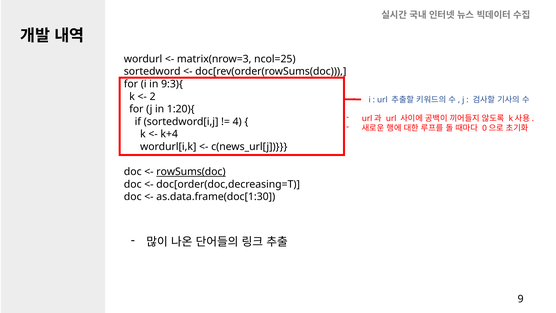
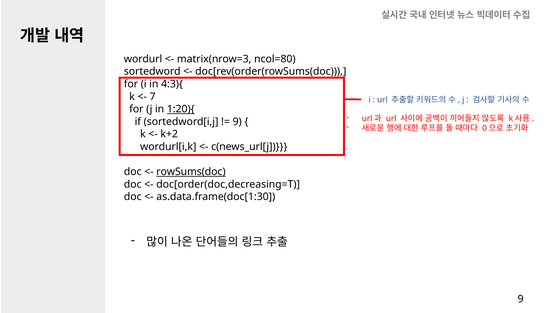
ncol=25: ncol=25 -> ncol=80
9:3){: 9:3){ -> 4:3){
2: 2 -> 7
1:20){ underline: none -> present
4 at (237, 122): 4 -> 9
k+4: k+4 -> k+2
